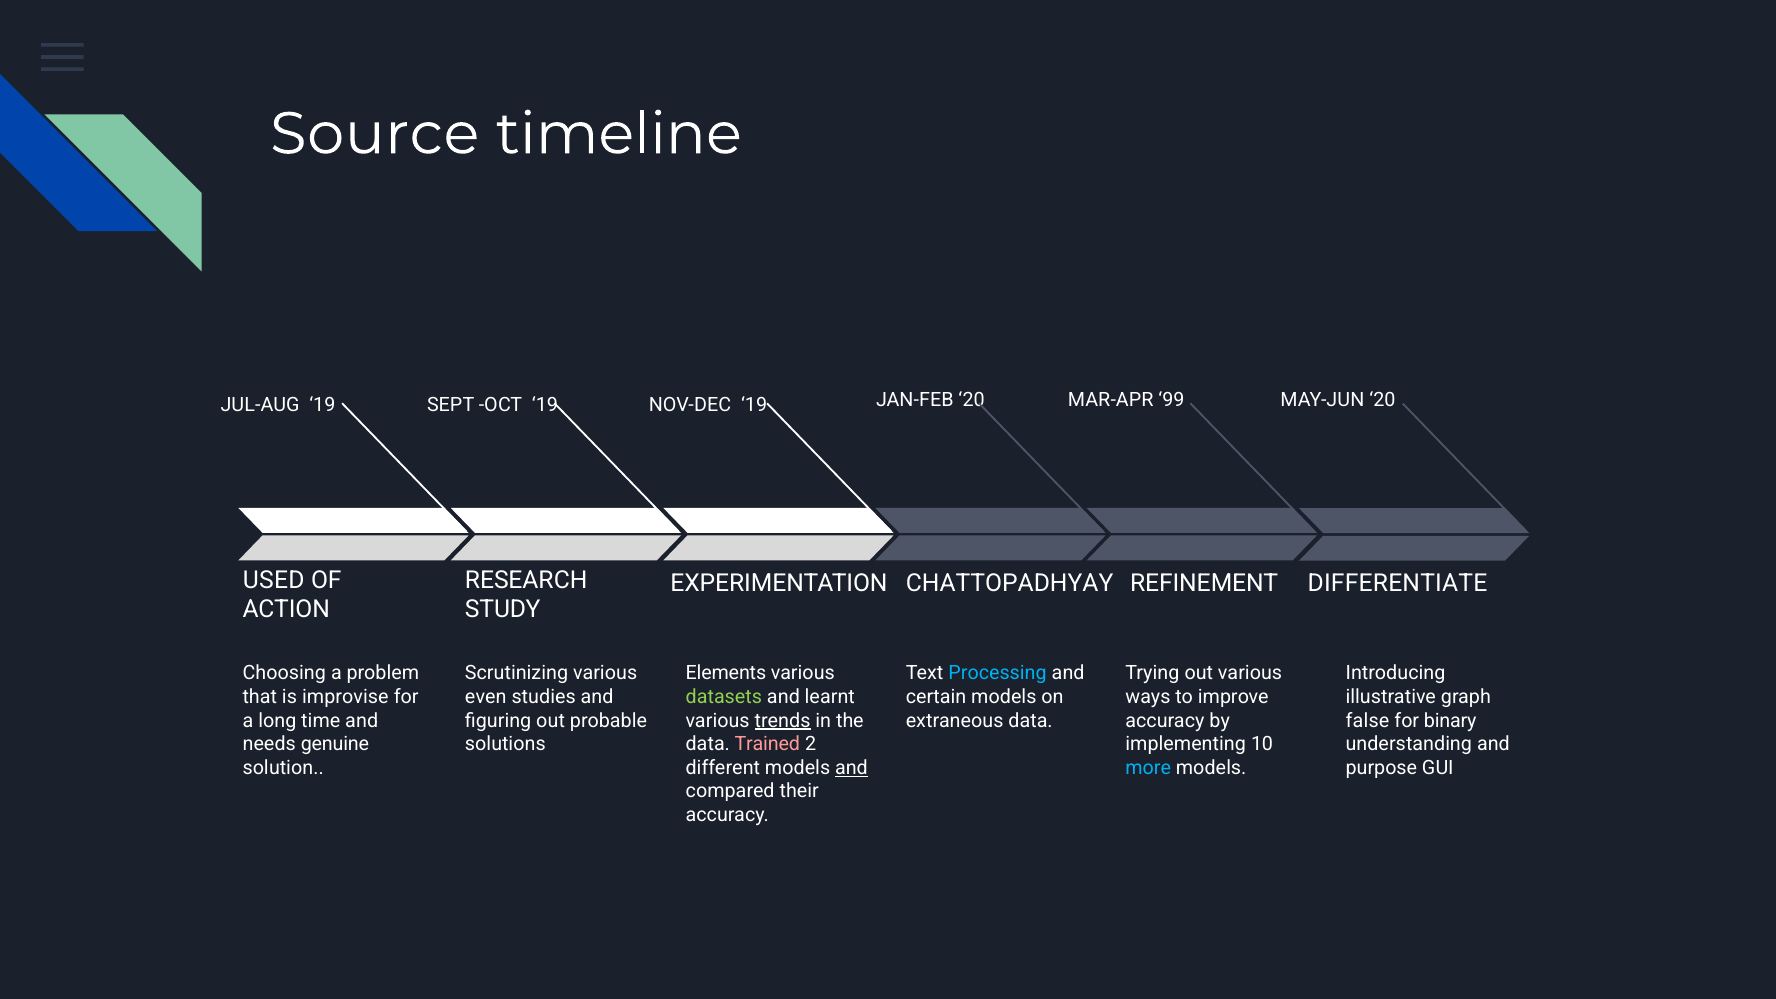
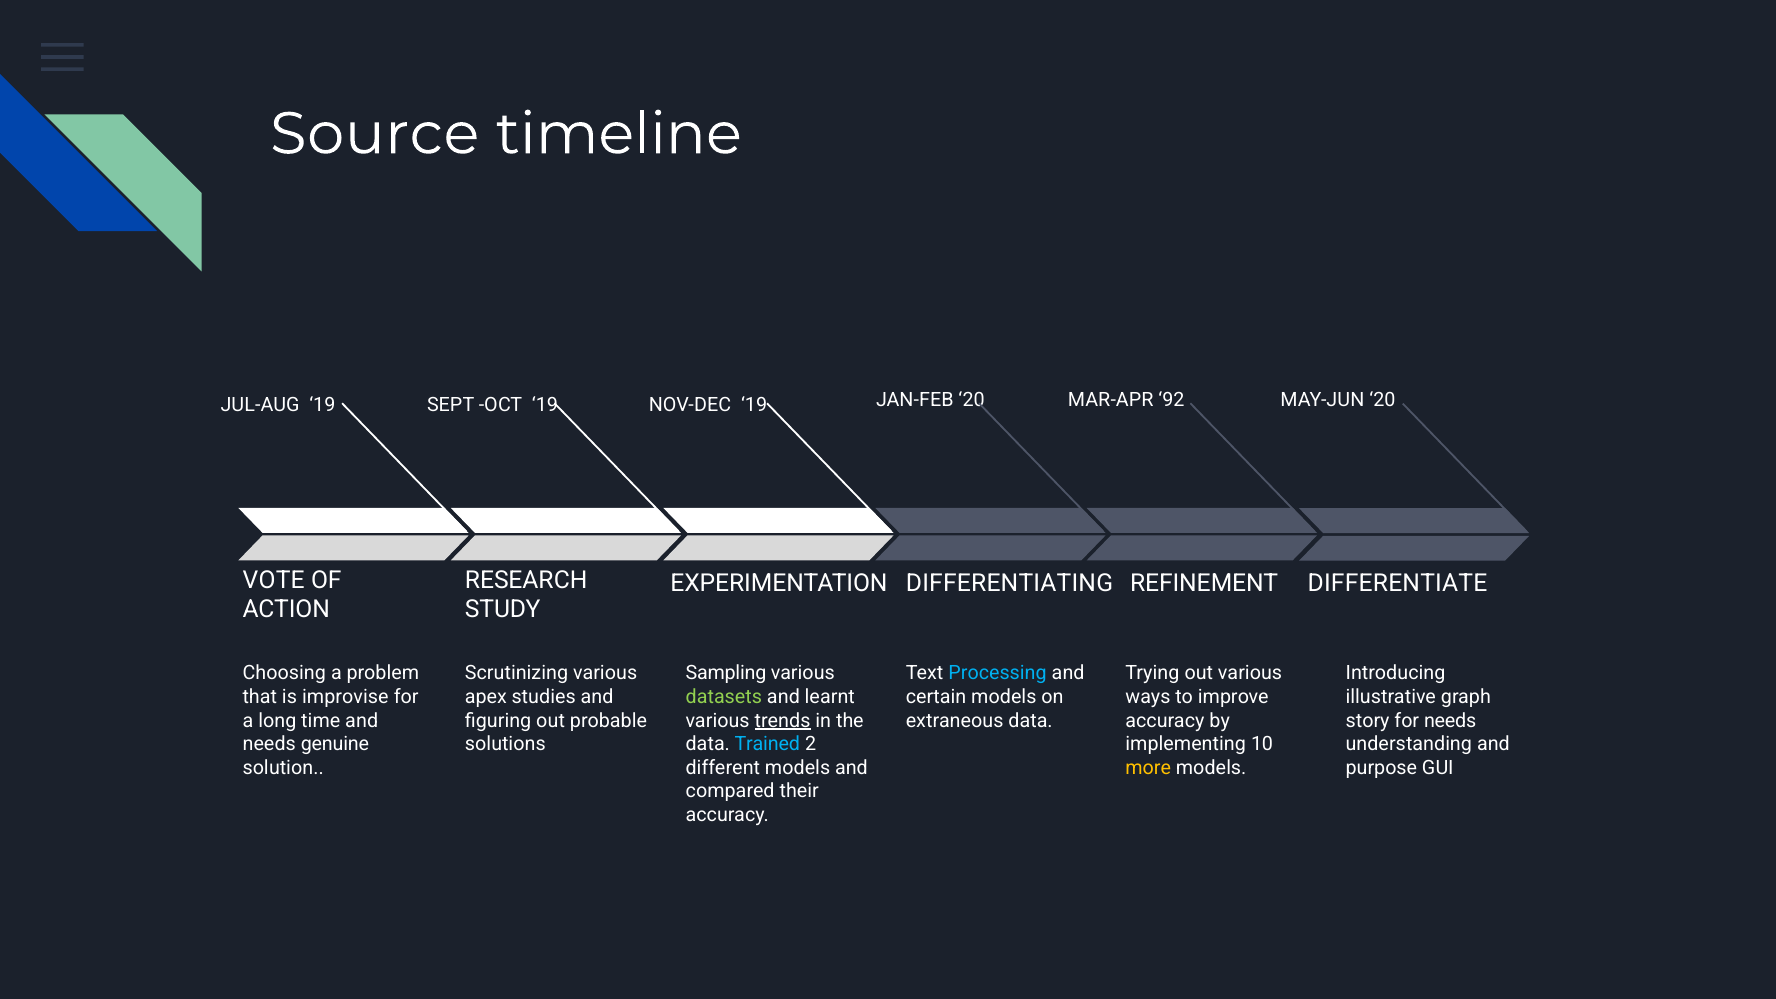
99: 99 -> 92
USED: USED -> VOTE
CHATTOPADHYAY: CHATTOPADHYAY -> DIFFERENTIATING
Elements: Elements -> Sampling
even: even -> apex
false: false -> story
for binary: binary -> needs
Trained colour: pink -> light blue
and at (852, 768) underline: present -> none
more colour: light blue -> yellow
